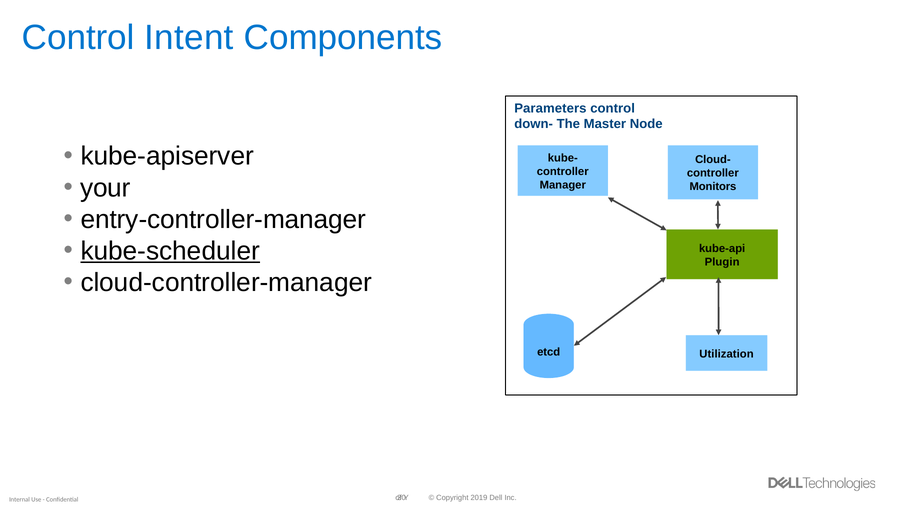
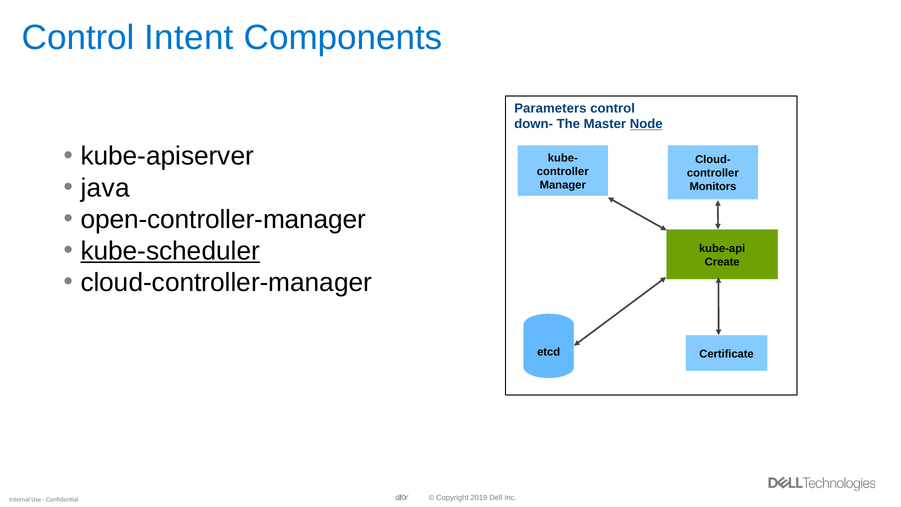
Node underline: none -> present
your: your -> java
entry-controller-manager: entry-controller-manager -> open-controller-manager
Plugin: Plugin -> Create
Utilization: Utilization -> Certificate
